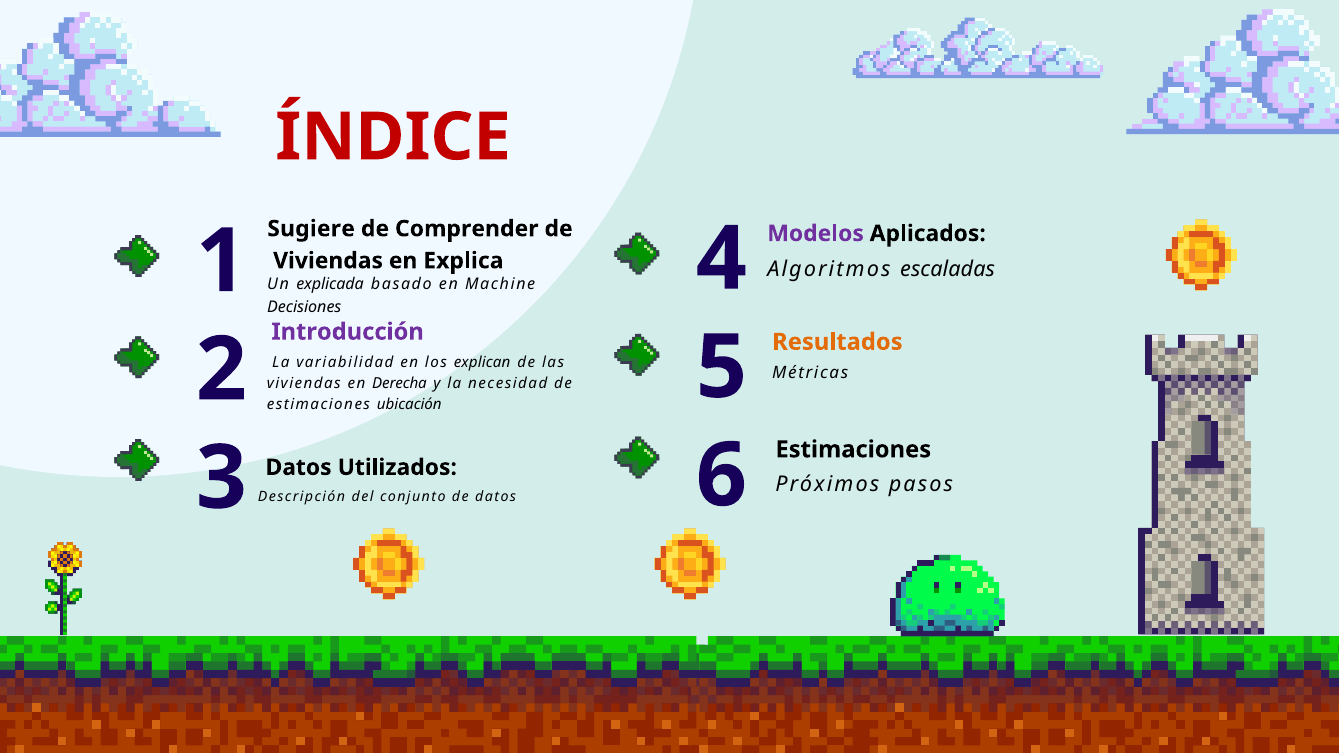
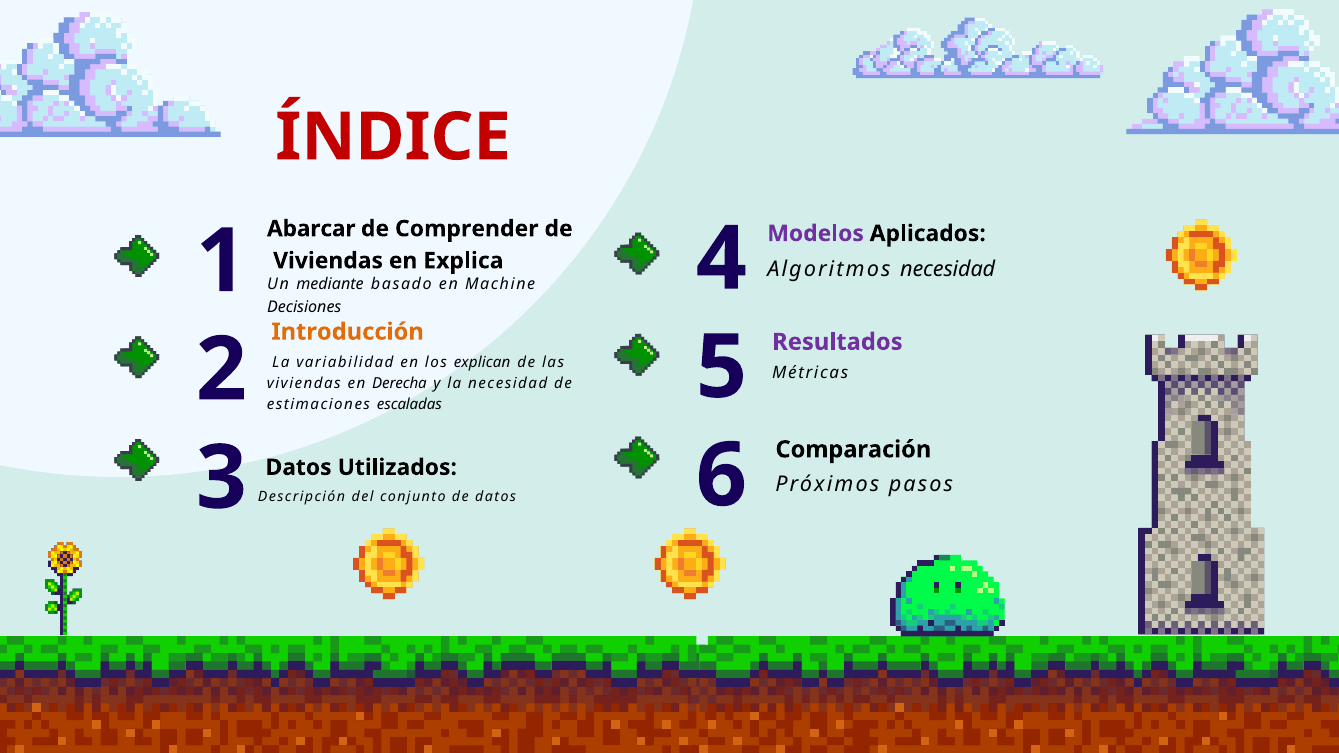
Sugiere: Sugiere -> Abarcar
Algoritmos escaladas: escaladas -> necesidad
explicada: explicada -> mediante
Introducción colour: purple -> orange
Resultados colour: orange -> purple
ubicación: ubicación -> escaladas
Estimaciones at (853, 450): Estimaciones -> Comparación
